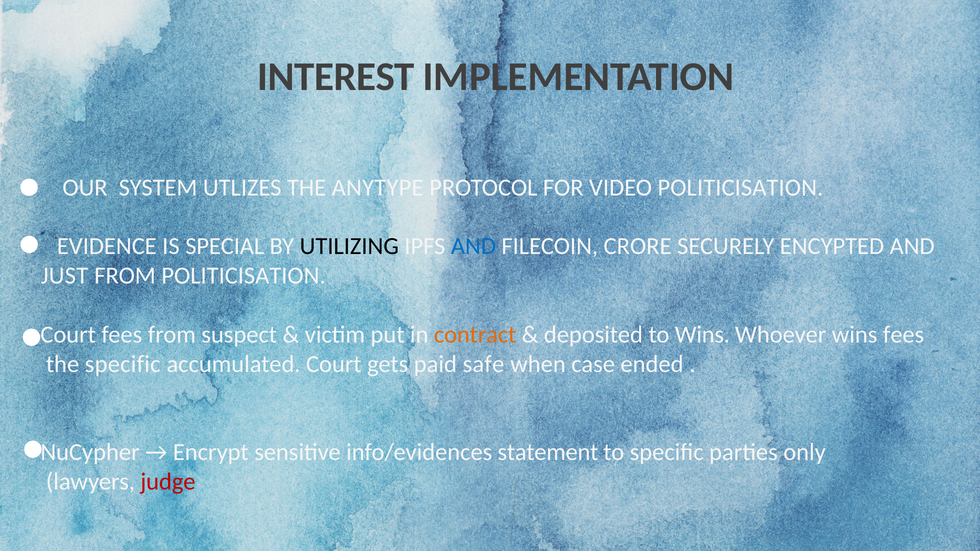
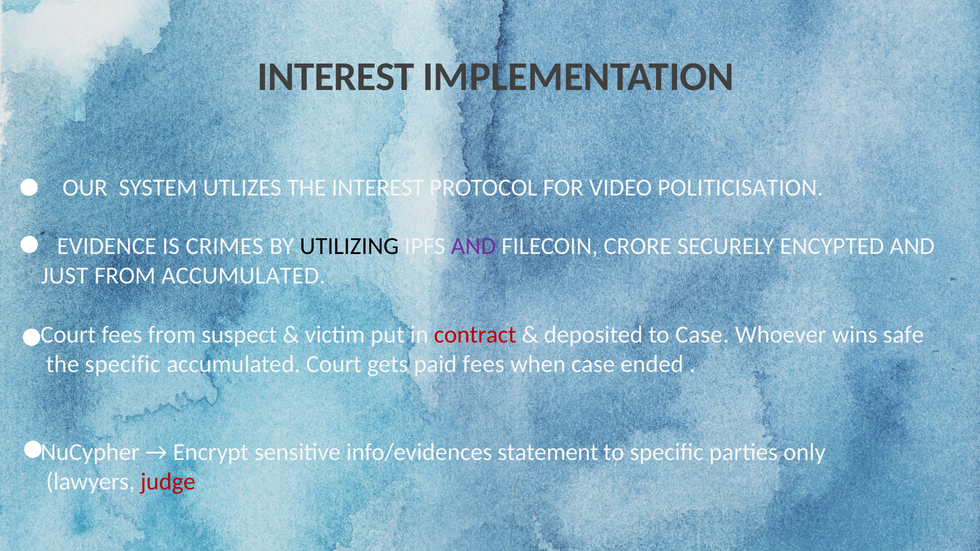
THE ANYTYPE: ANYTYPE -> INTEREST
SPECIAL: SPECIAL -> CRIMES
AND at (473, 246) colour: blue -> purple
FROM POLITICISATION: POLITICISATION -> ACCUMULATED
contract colour: orange -> red
to Wins: Wins -> Case
wins fees: fees -> safe
paid safe: safe -> fees
